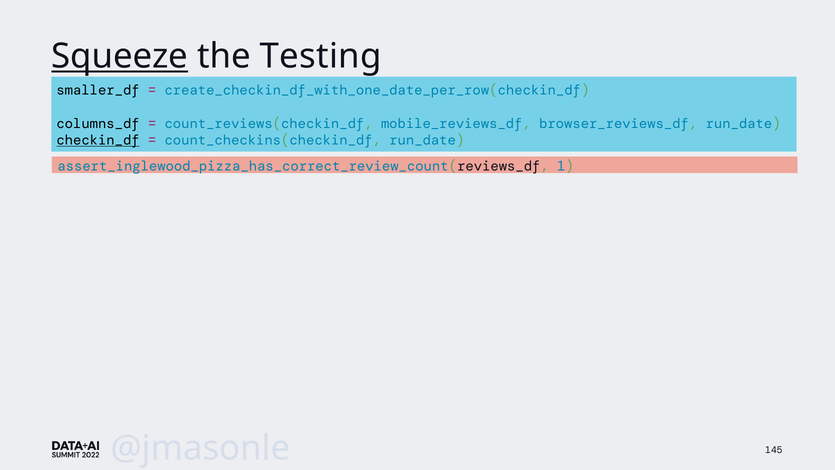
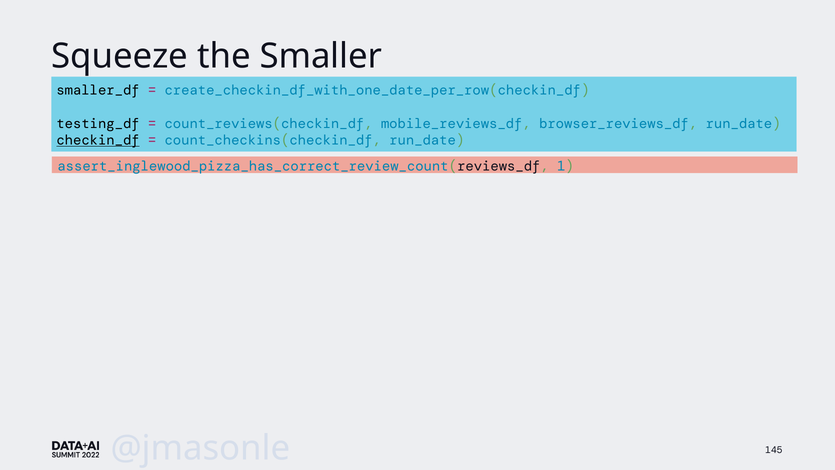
Squeeze underline: present -> none
Testing: Testing -> Smaller
columns_df: columns_df -> testing_df
